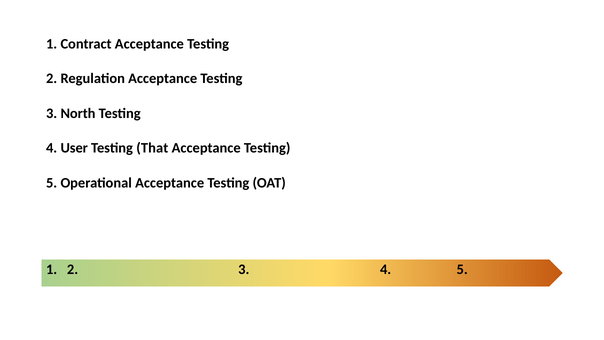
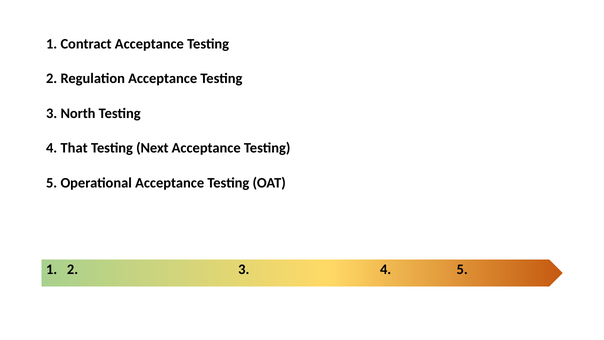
User: User -> That
That: That -> Next
